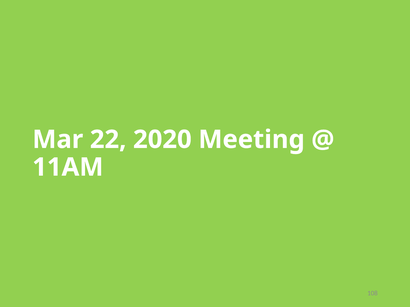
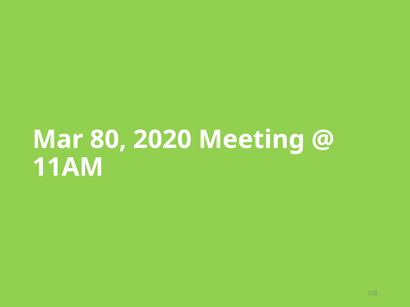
22: 22 -> 80
